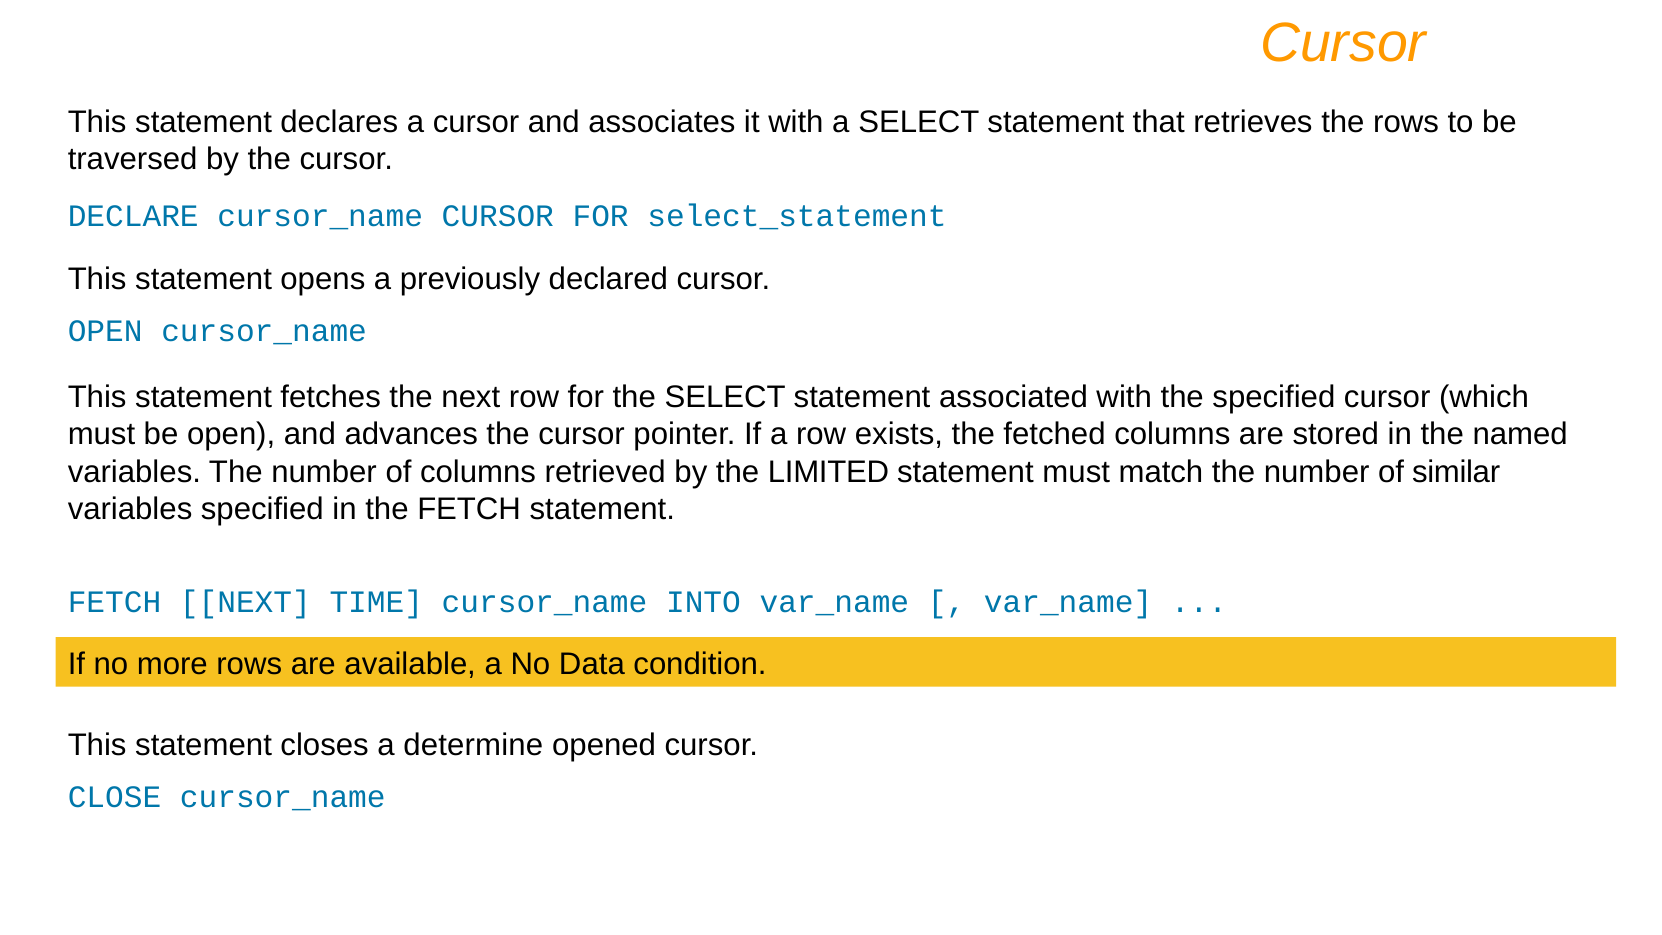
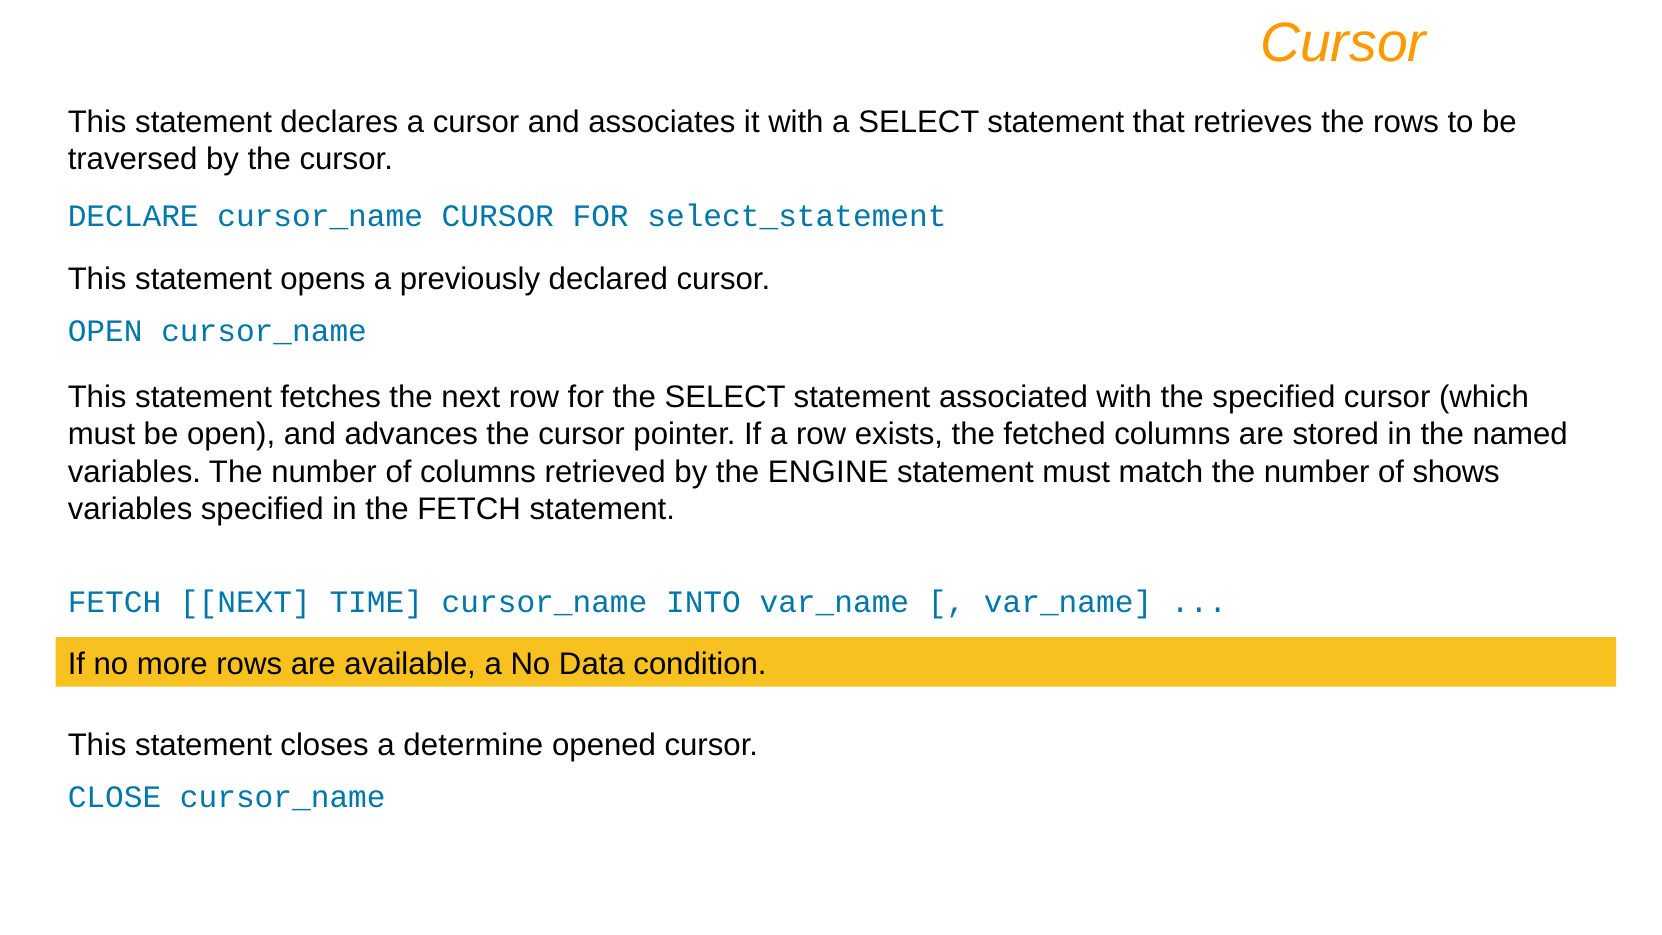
LIMITED: LIMITED -> ENGINE
similar: similar -> shows
